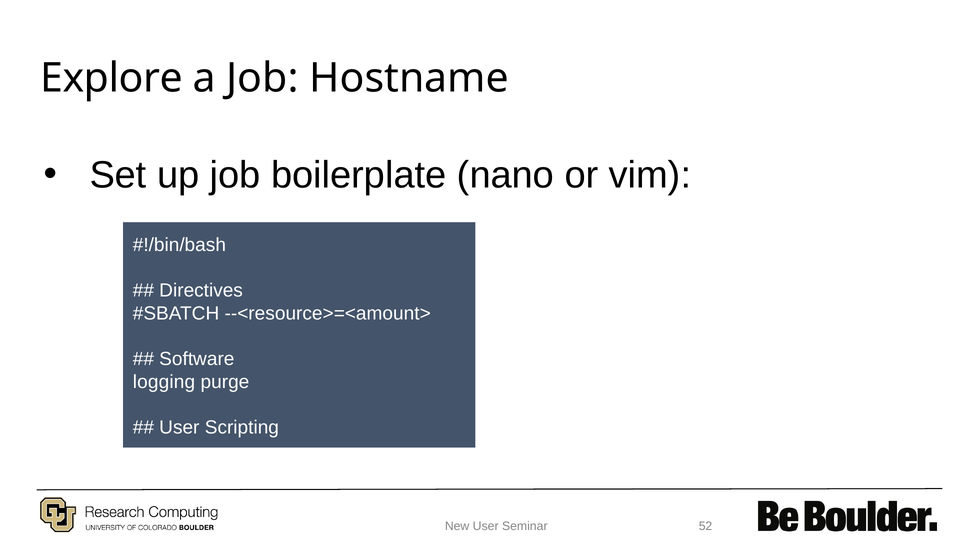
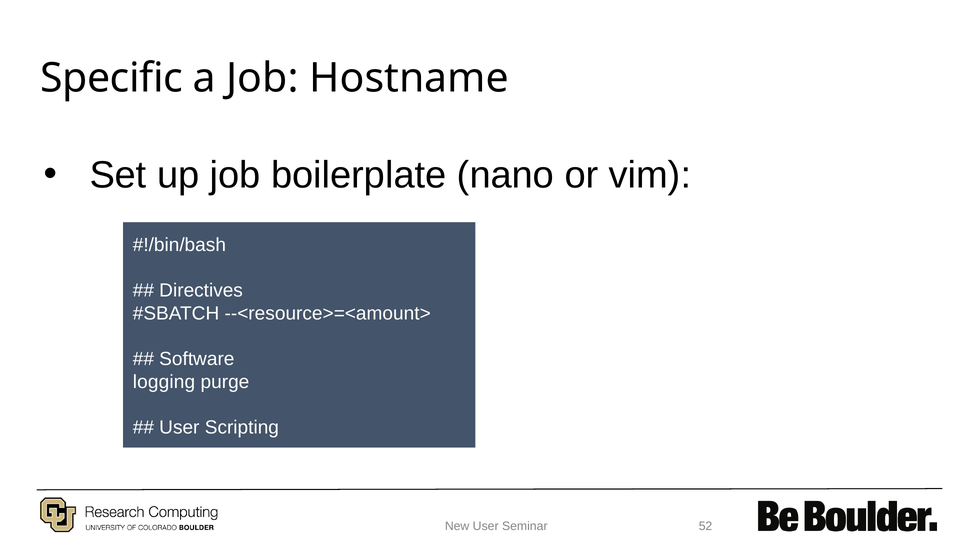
Explore: Explore -> Specific
